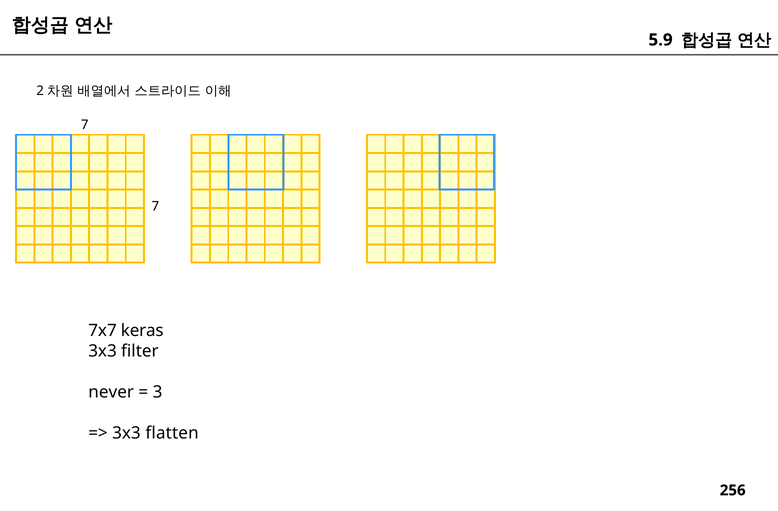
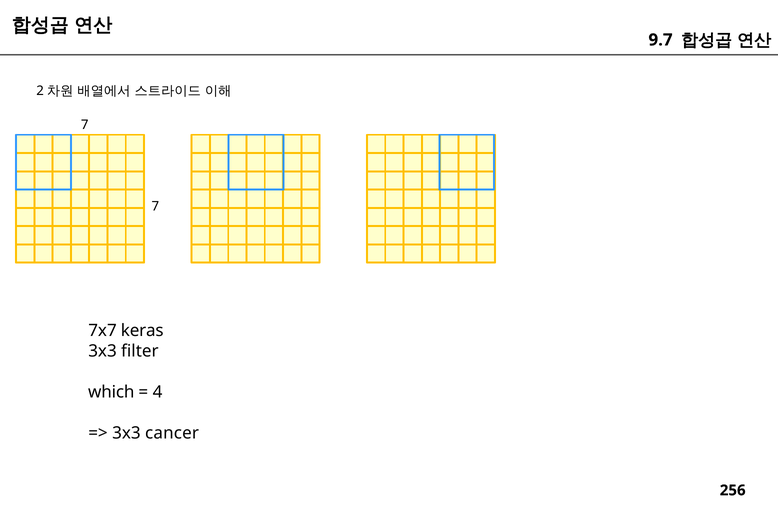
5.9: 5.9 -> 9.7
never: never -> which
3: 3 -> 4
flatten: flatten -> cancer
